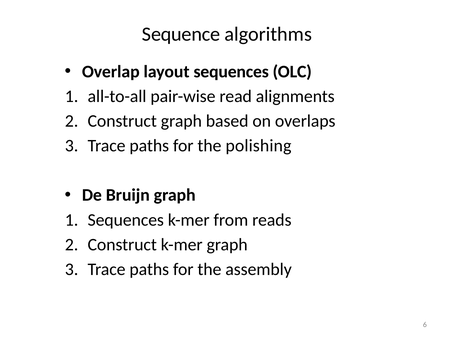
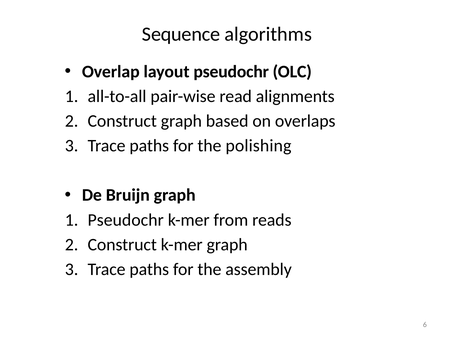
layout sequences: sequences -> pseudochr
Sequences at (126, 220): Sequences -> Pseudochr
